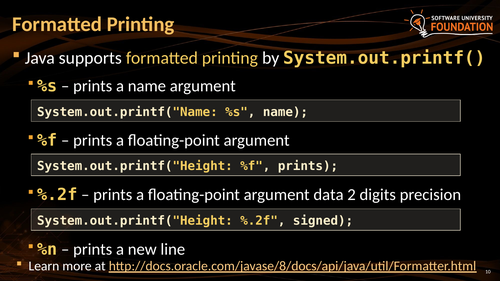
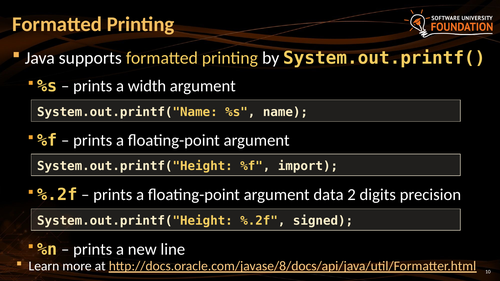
a name: name -> width
%f prints: prints -> import
